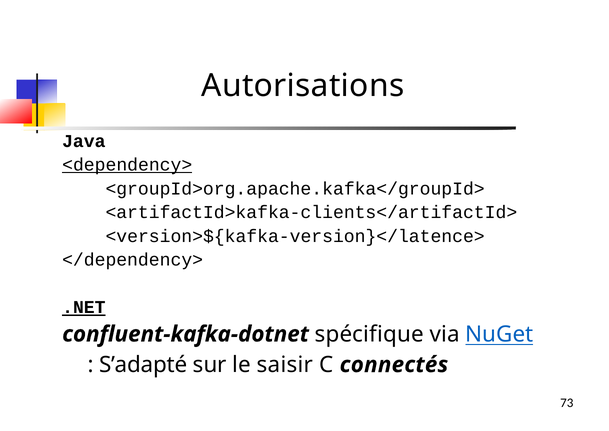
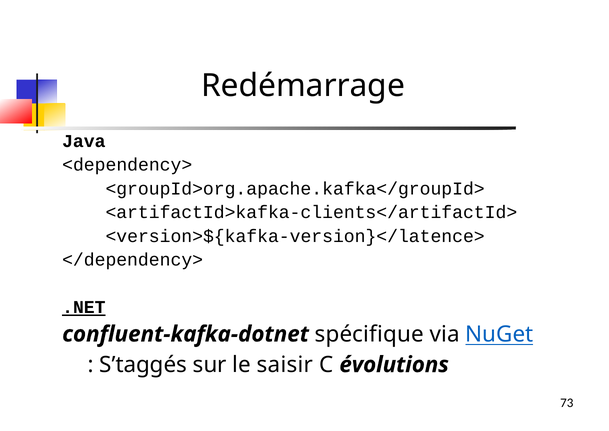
Autorisations: Autorisations -> Redémarrage
<dependency> underline: present -> none
S’adapté: S’adapté -> S’taggés
connectés: connectés -> évolutions
